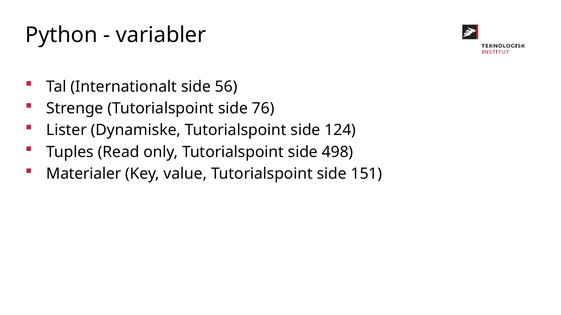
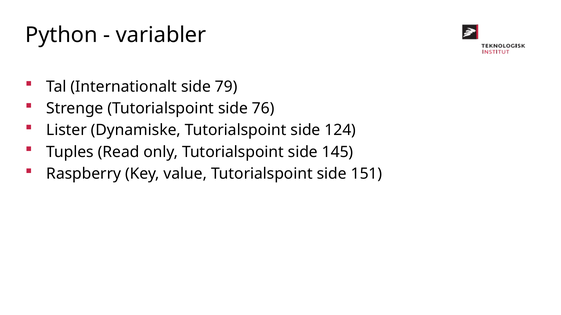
56: 56 -> 79
498: 498 -> 145
Materialer: Materialer -> Raspberry
